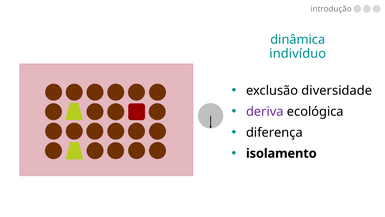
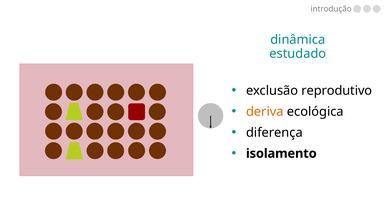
indivíduo: indivíduo -> estudado
diversidade: diversidade -> reprodutivo
deriva colour: purple -> orange
